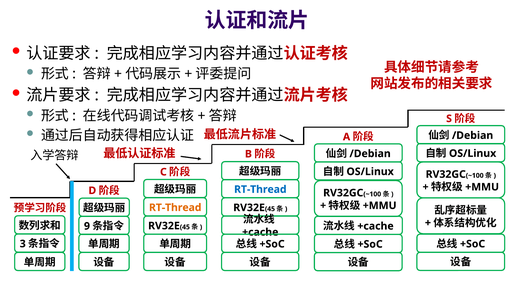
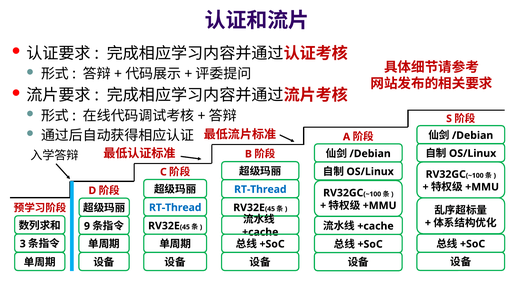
RT-Thread at (175, 208) colour: orange -> blue
